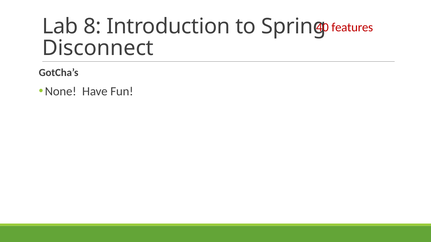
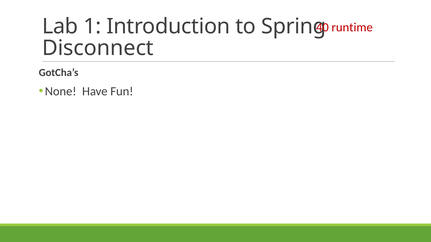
8: 8 -> 1
features: features -> runtime
